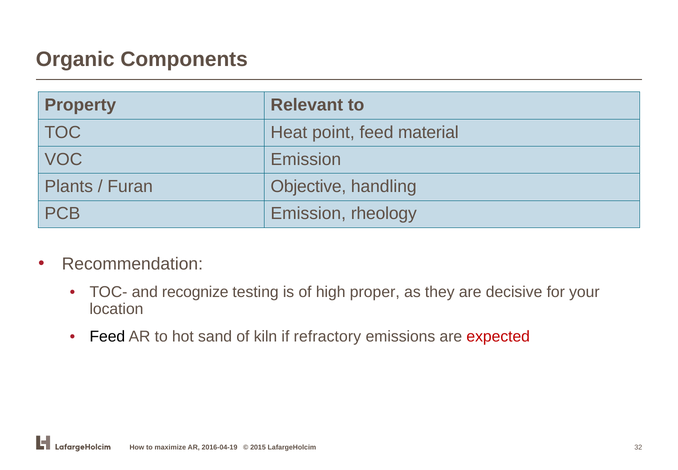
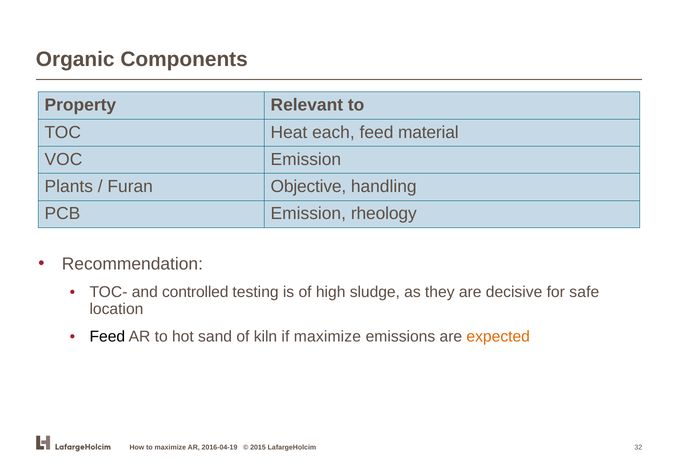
point: point -> each
recognize: recognize -> controlled
proper: proper -> sludge
your: your -> safe
if refractory: refractory -> maximize
expected colour: red -> orange
